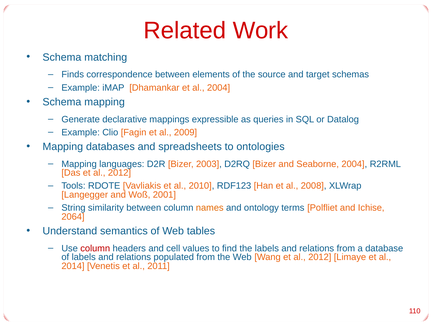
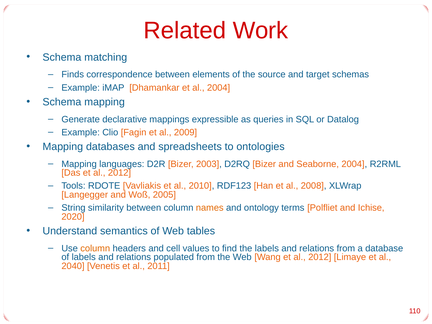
2001: 2001 -> 2005
2064: 2064 -> 2020
column at (95, 248) colour: red -> orange
2014: 2014 -> 2040
